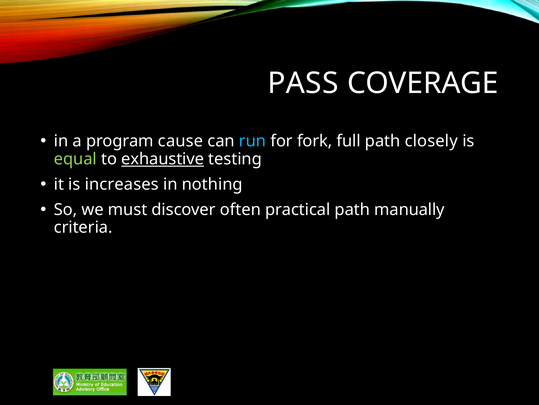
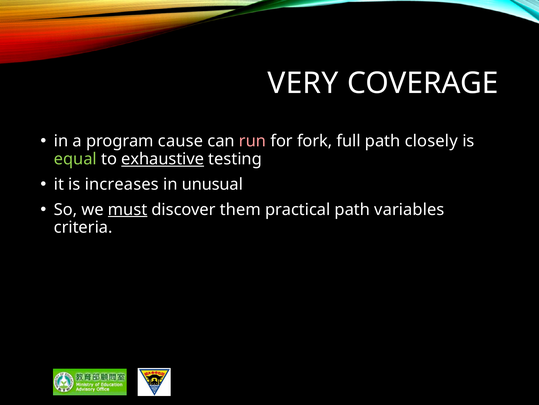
PASS: PASS -> VERY
run colour: light blue -> pink
nothing: nothing -> unusual
must underline: none -> present
often: often -> them
manually: manually -> variables
